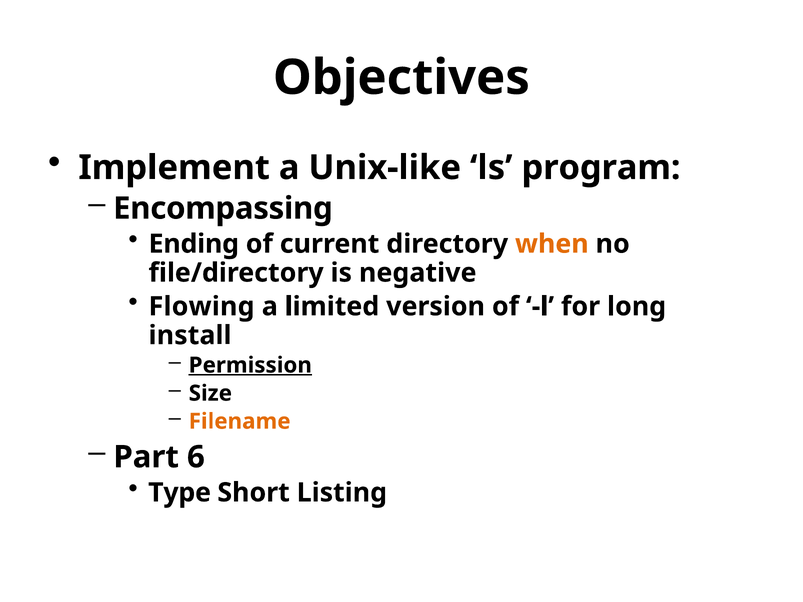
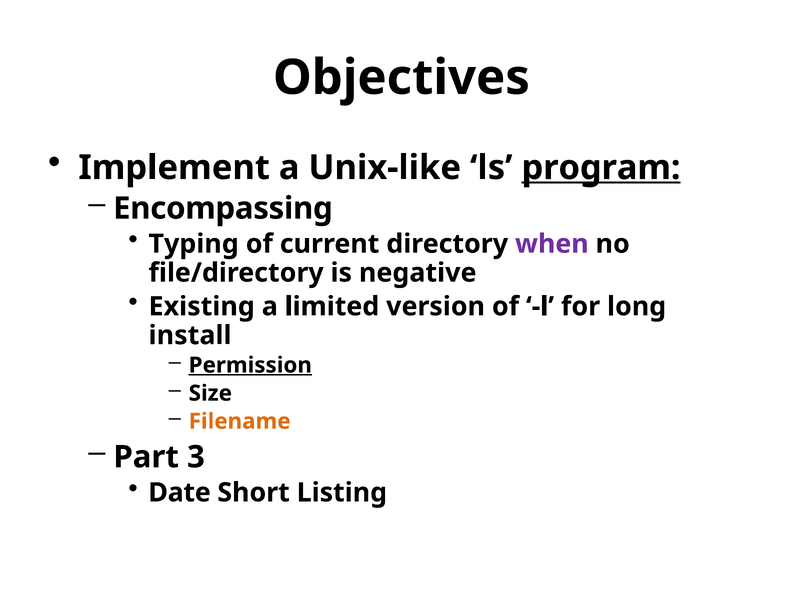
program underline: none -> present
Ending: Ending -> Typing
when colour: orange -> purple
Flowing: Flowing -> Existing
6: 6 -> 3
Type: Type -> Date
